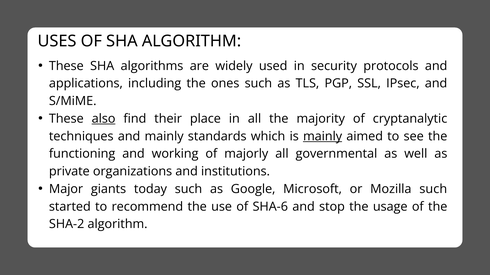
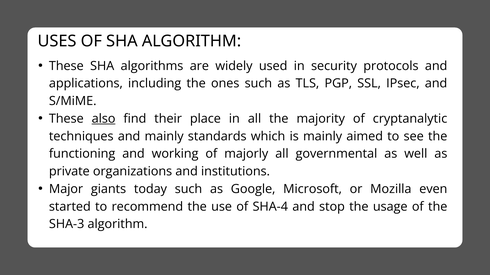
mainly at (323, 137) underline: present -> none
Mozilla such: such -> even
SHA-6: SHA-6 -> SHA-4
SHA-2: SHA-2 -> SHA-3
